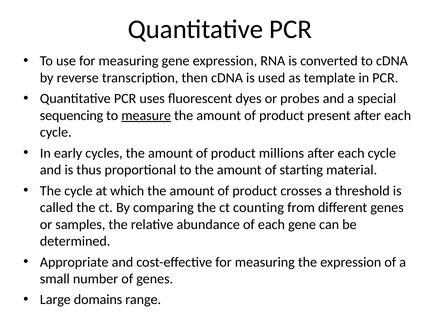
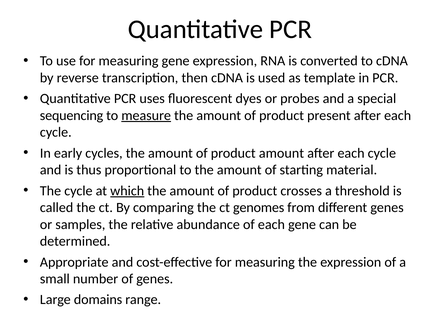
product millions: millions -> amount
which underline: none -> present
counting: counting -> genomes
